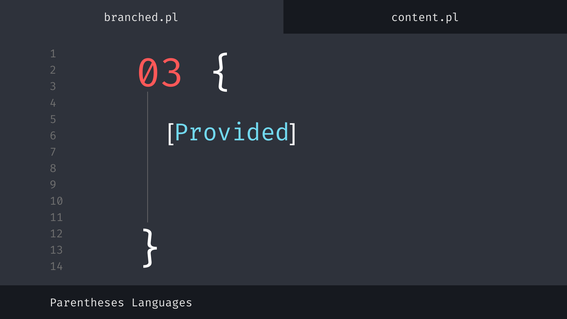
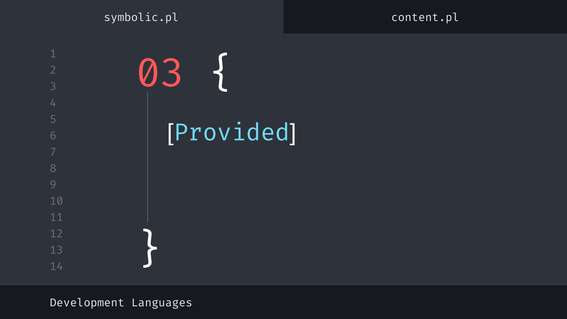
branched.pl: branched.pl -> symbolic.pl
Parentheses: Parentheses -> Development
